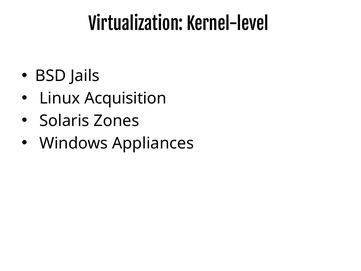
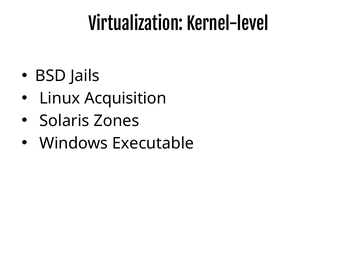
Appliances: Appliances -> Executable
